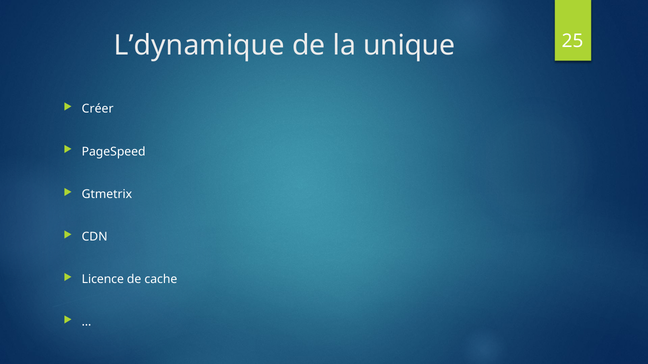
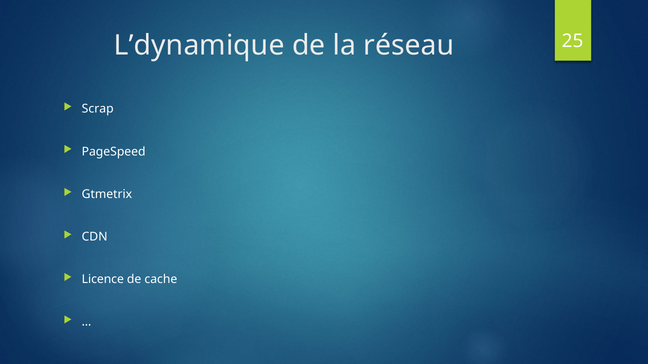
unique: unique -> réseau
Créer: Créer -> Scrap
